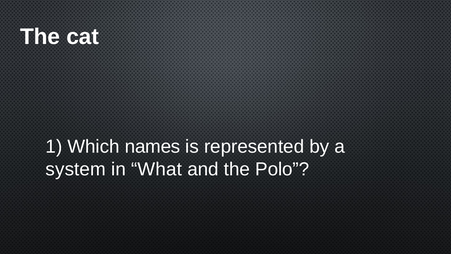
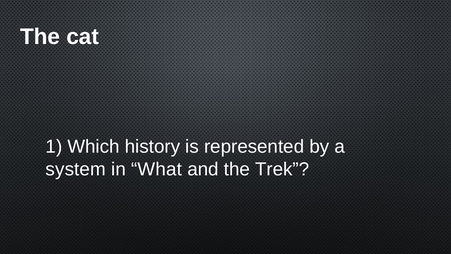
names: names -> history
Polo: Polo -> Trek
